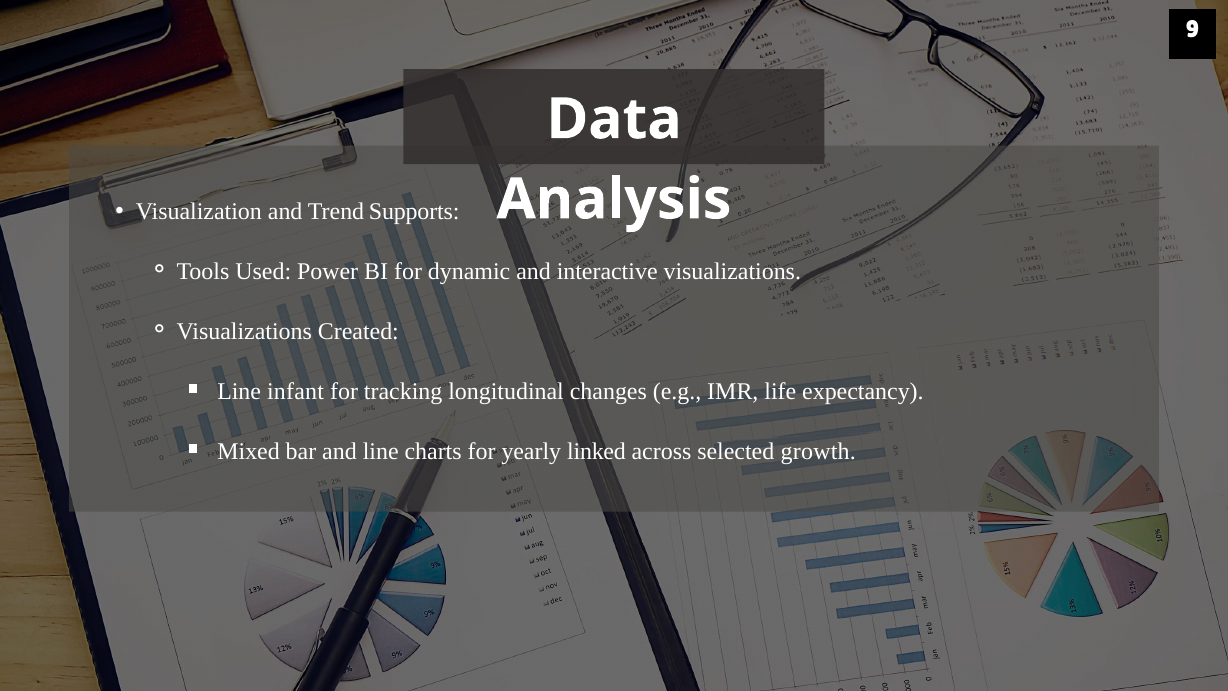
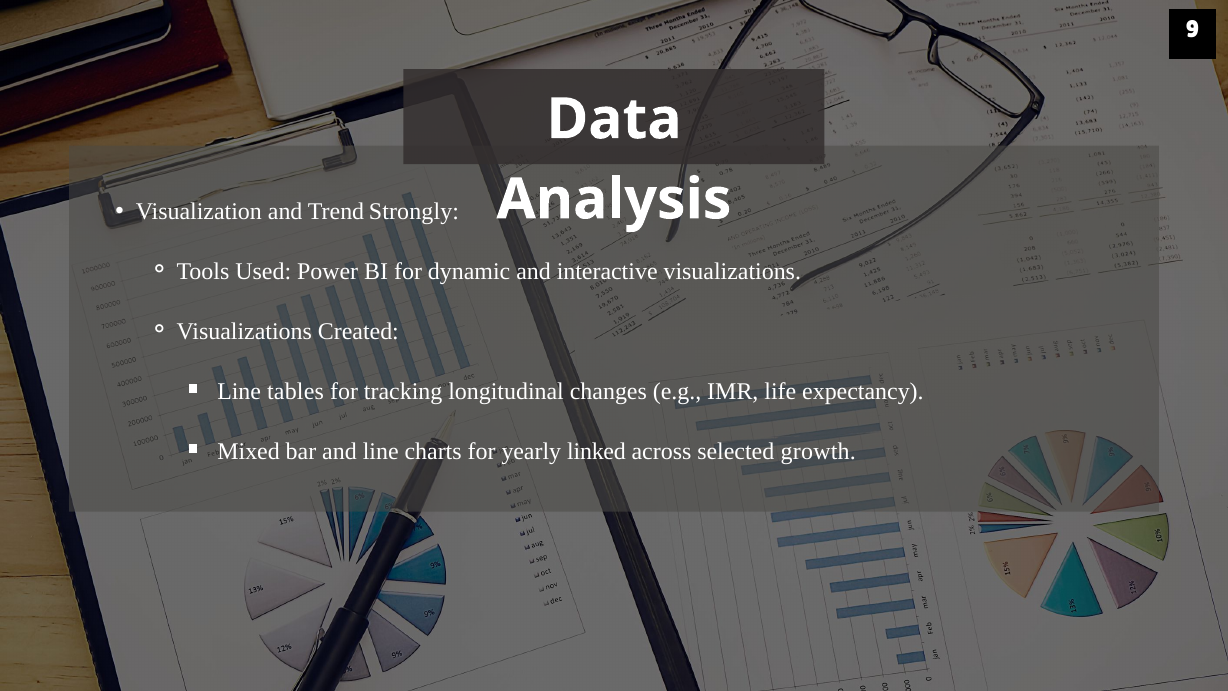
Supports: Supports -> Strongly
infant: infant -> tables
